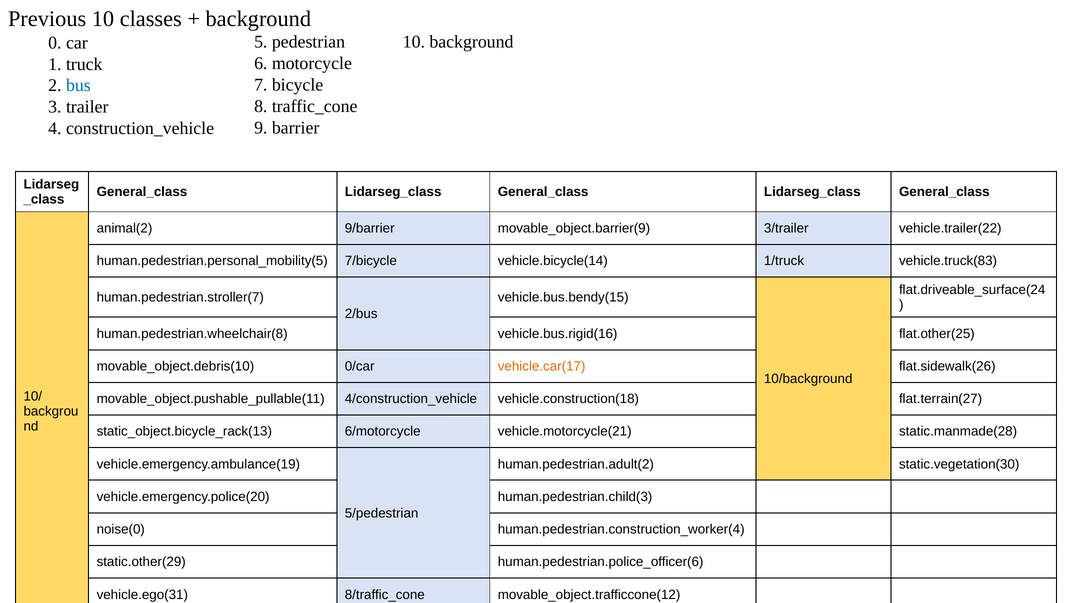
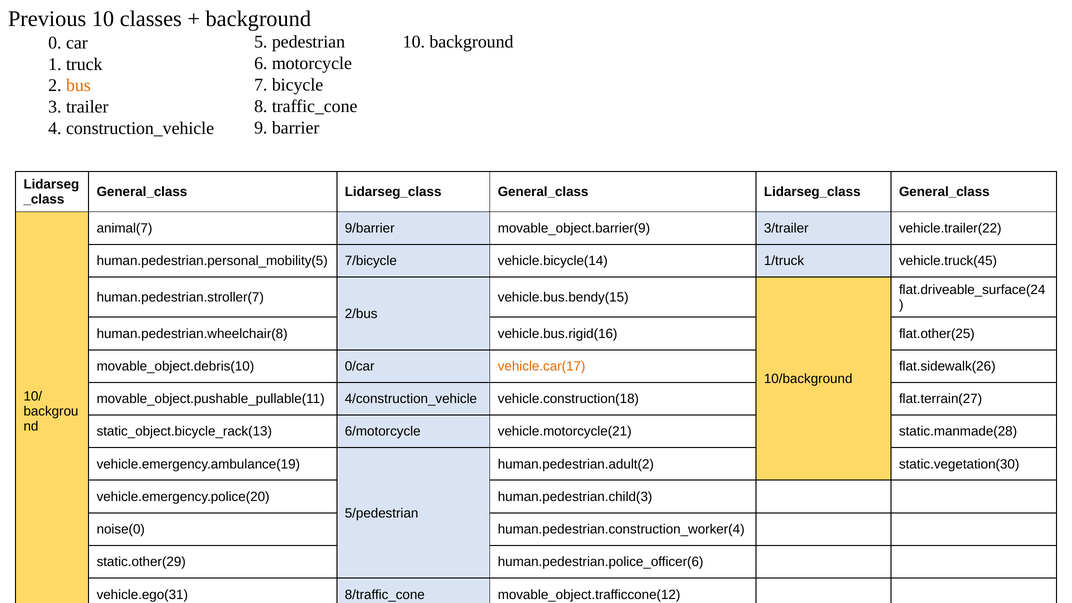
bus colour: blue -> orange
animal(2: animal(2 -> animal(7
vehicle.truck(83: vehicle.truck(83 -> vehicle.truck(45
